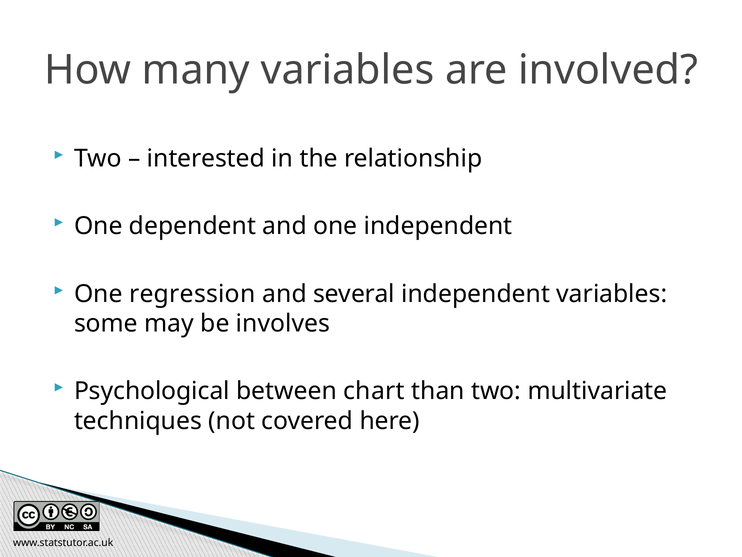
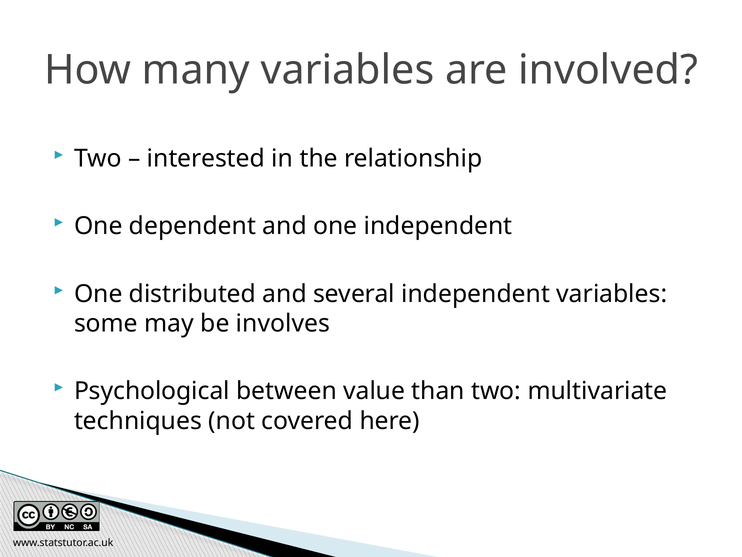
regression: regression -> distributed
chart: chart -> value
